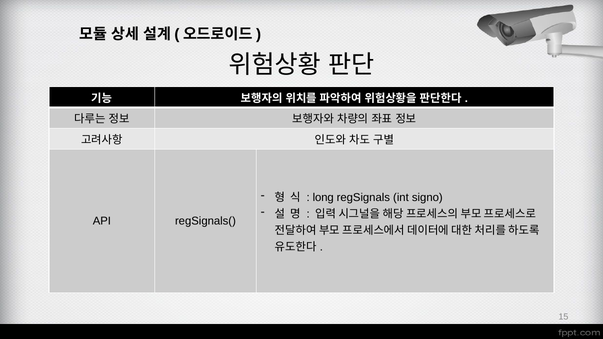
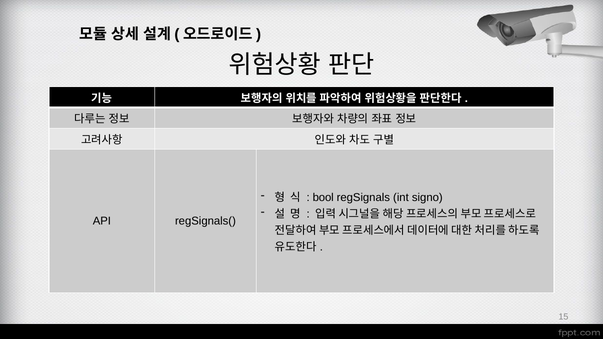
long: long -> bool
